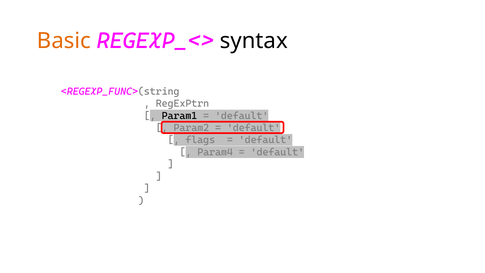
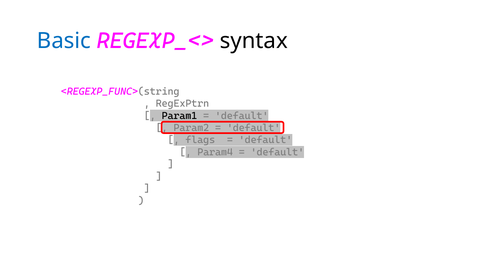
Basic colour: orange -> blue
